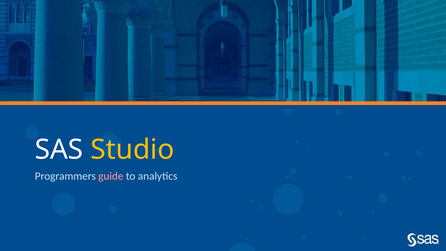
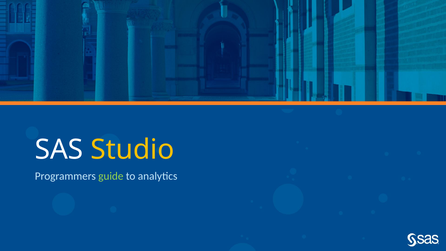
guide colour: pink -> light green
